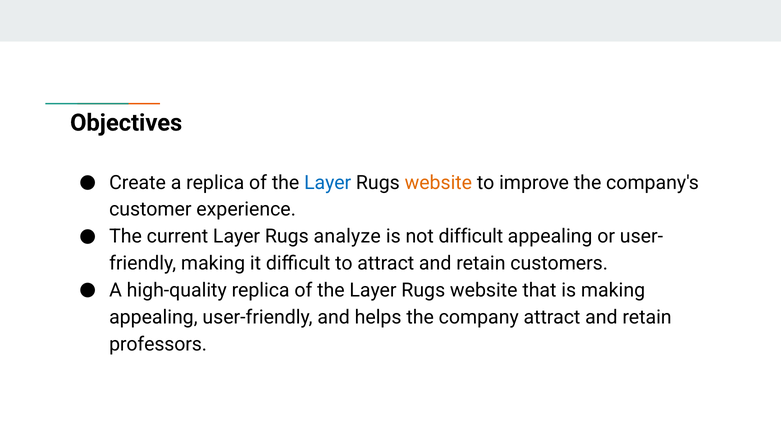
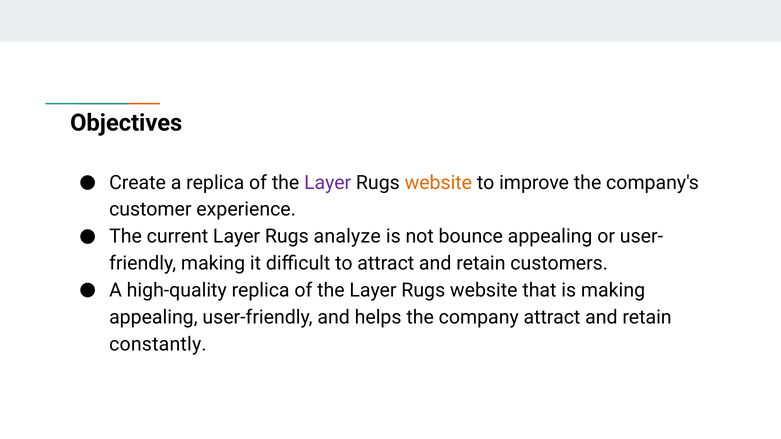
Layer at (328, 183) colour: blue -> purple
not difficult: difficult -> bounce
professors: professors -> constantly
